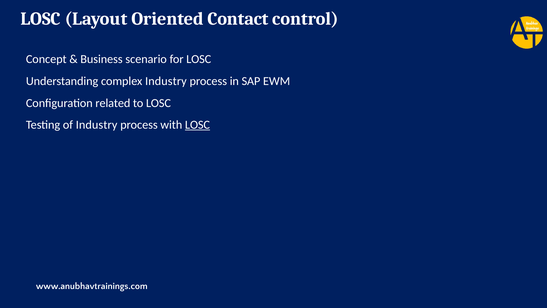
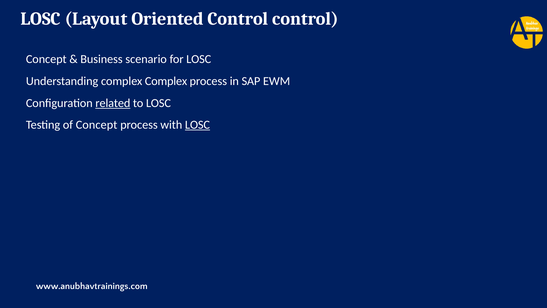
Oriented Contact: Contact -> Control
complex Industry: Industry -> Complex
related underline: none -> present
of Industry: Industry -> Concept
